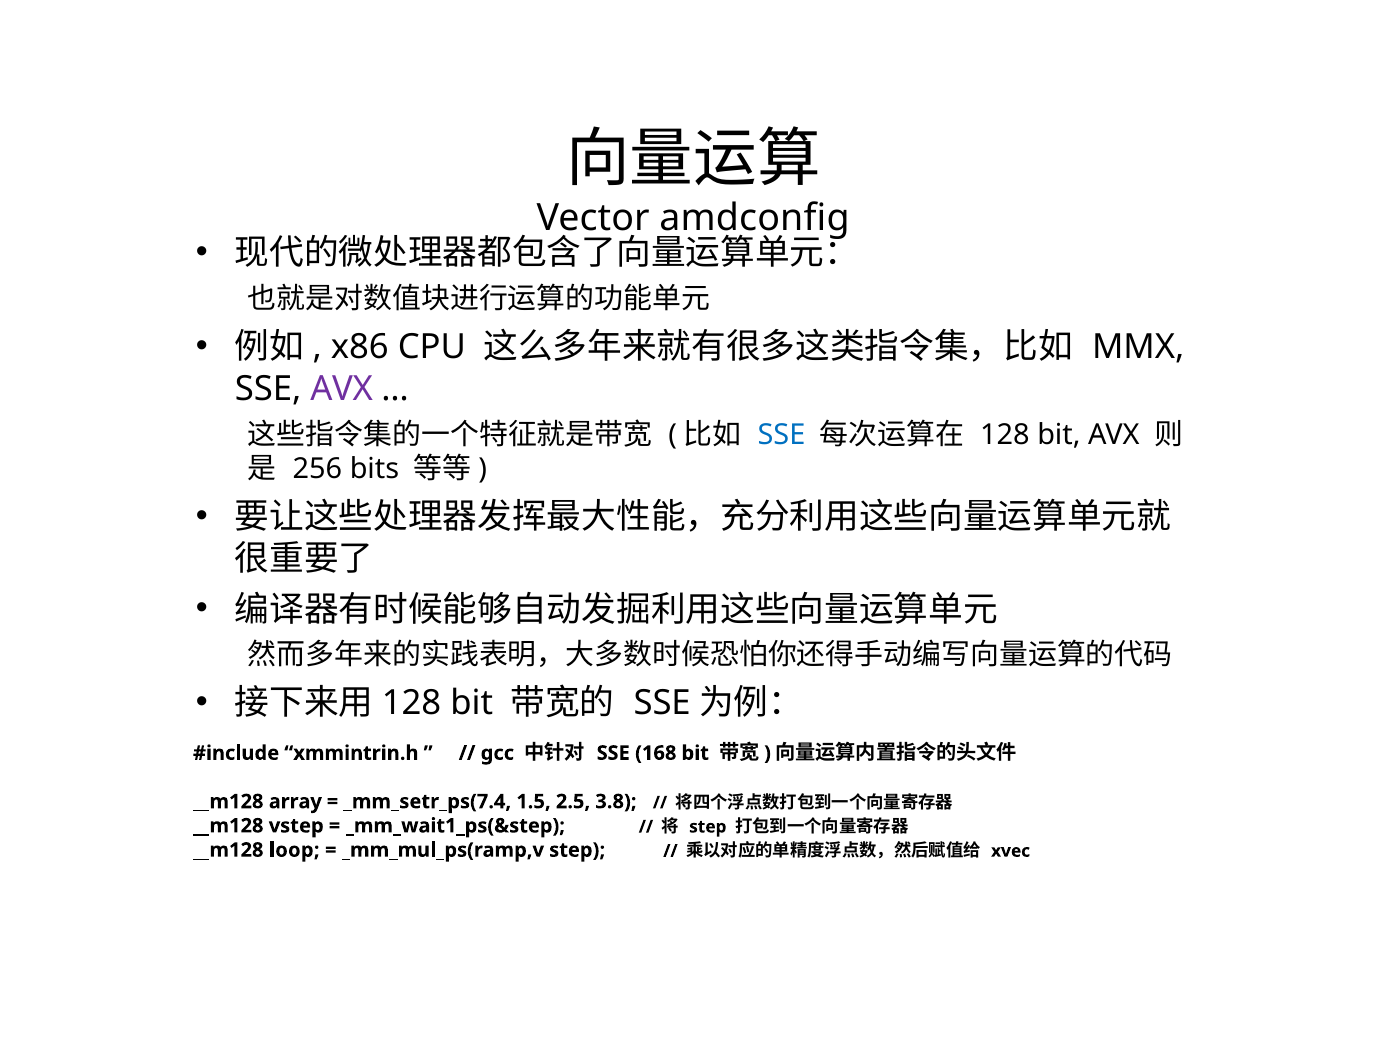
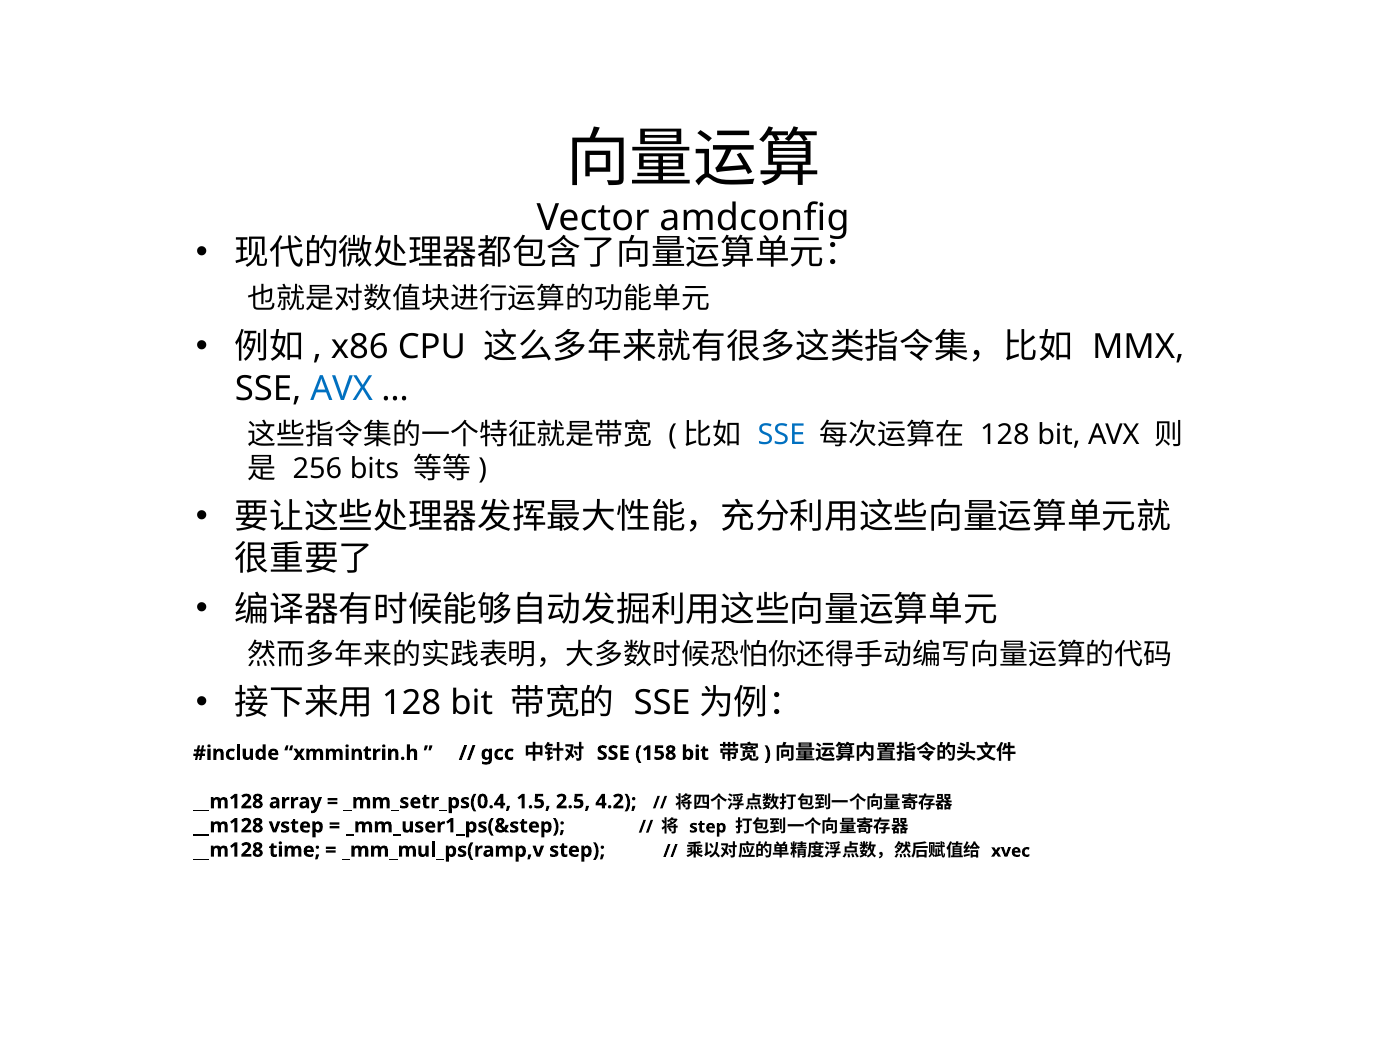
AVX at (342, 389) colour: purple -> blue
168: 168 -> 158
_mm_setr_ps(7.4: _mm_setr_ps(7.4 -> _mm_setr_ps(0.4
3.8: 3.8 -> 4.2
_mm_wait1_ps(&step: _mm_wait1_ps(&step -> _mm_user1_ps(&step
loop: loop -> time
